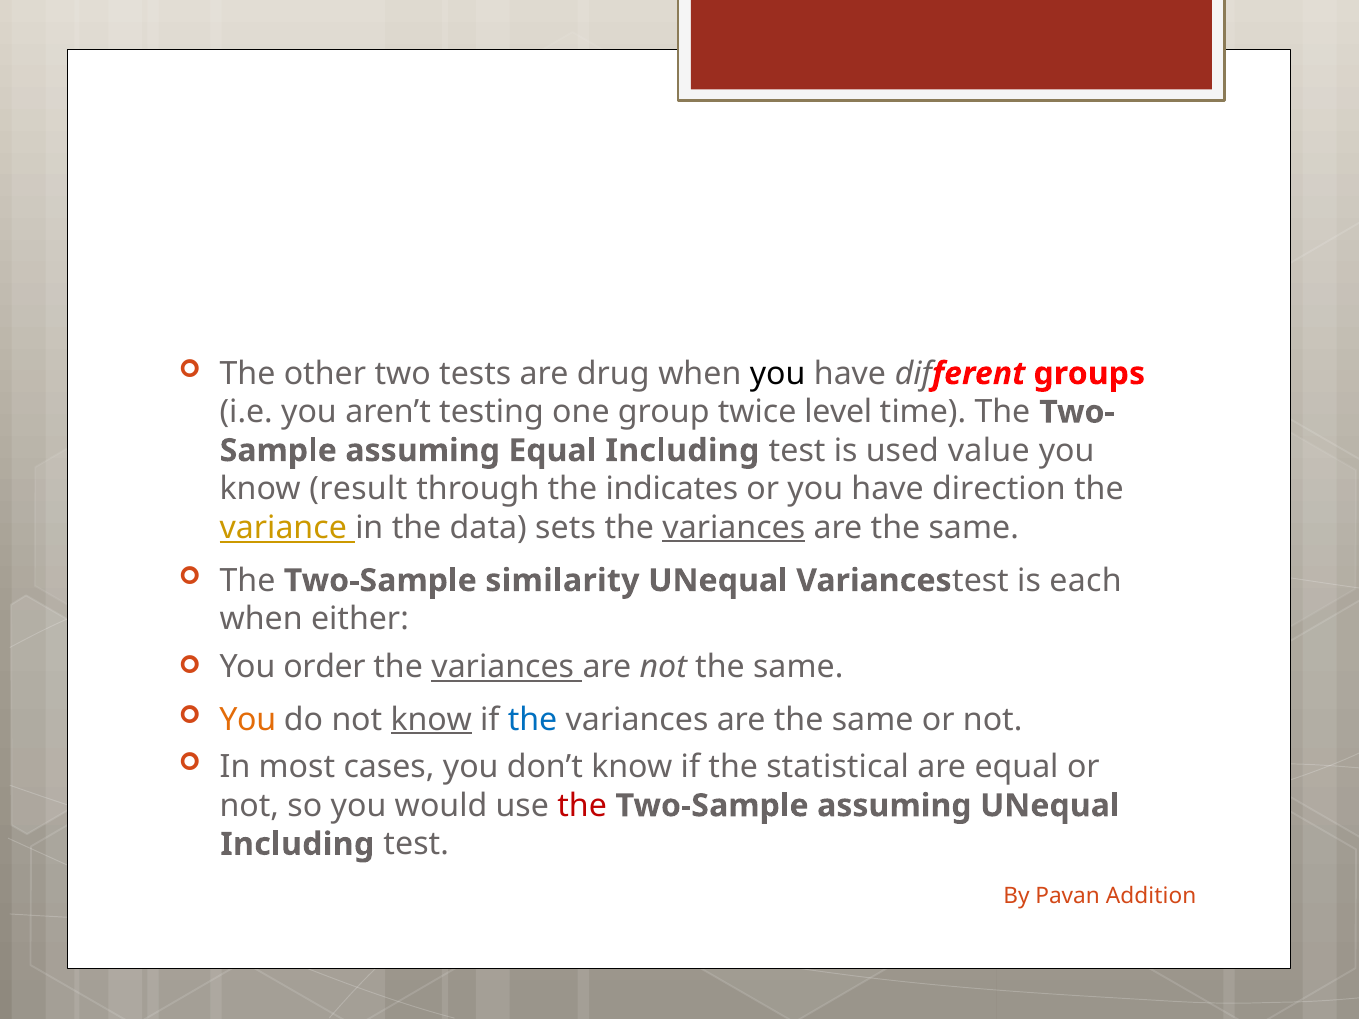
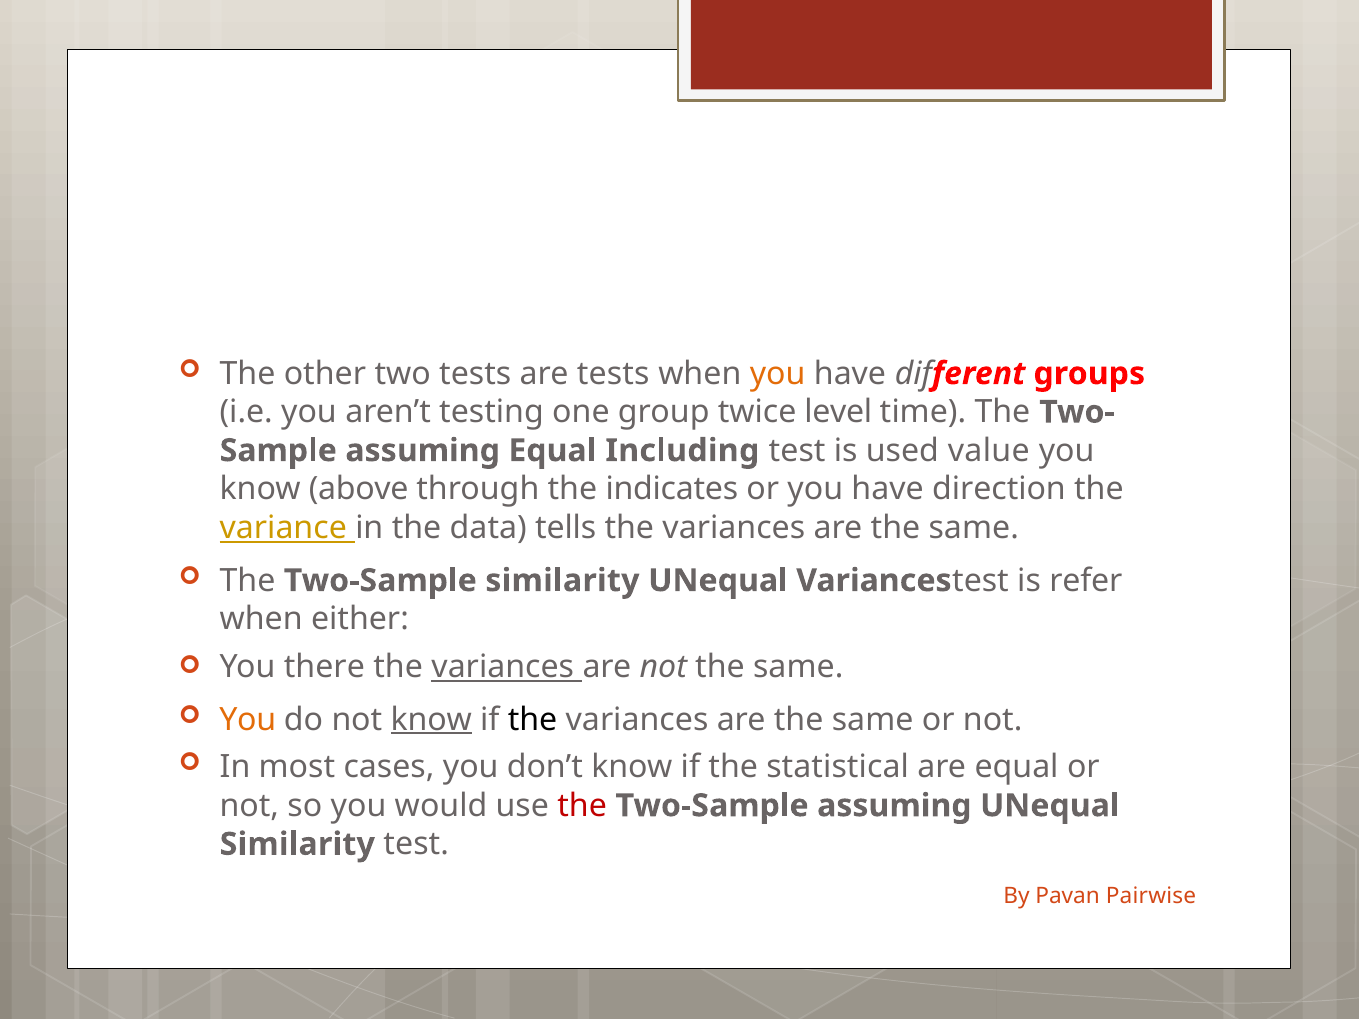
are drug: drug -> tests
you at (778, 374) colour: black -> orange
result: result -> above
sets: sets -> tells
variances at (734, 528) underline: present -> none
each: each -> refer
order: order -> there
the at (533, 720) colour: blue -> black
Including at (297, 844): Including -> Similarity
Addition: Addition -> Pairwise
